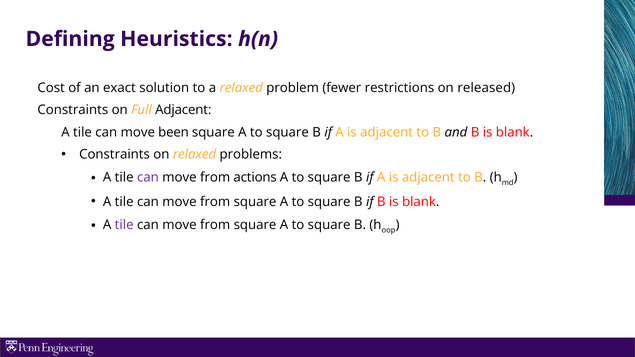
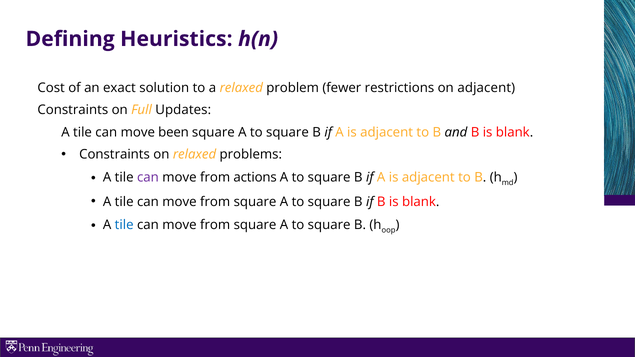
on released: released -> adjacent
Full Adjacent: Adjacent -> Updates
tile at (124, 225) colour: purple -> blue
